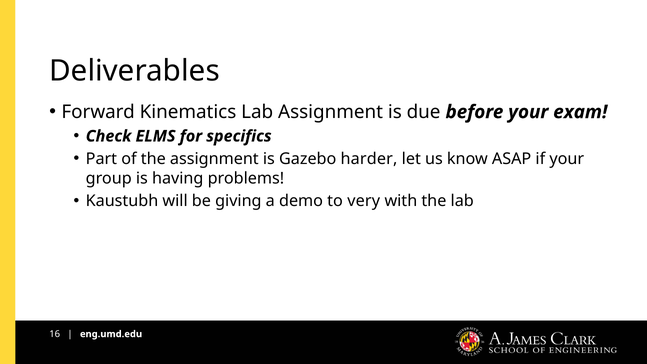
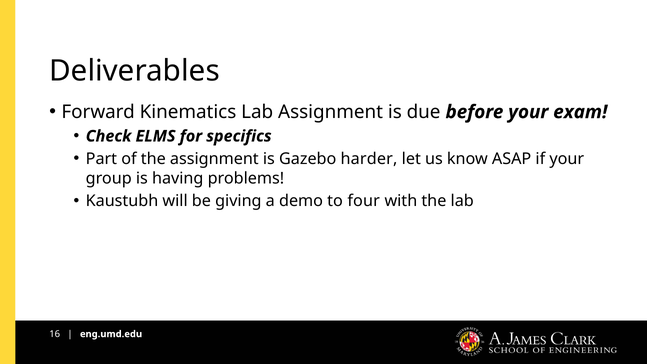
very: very -> four
